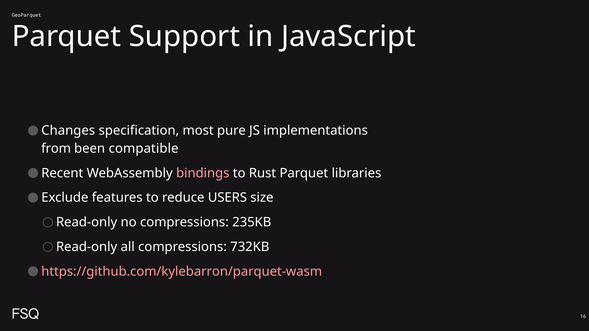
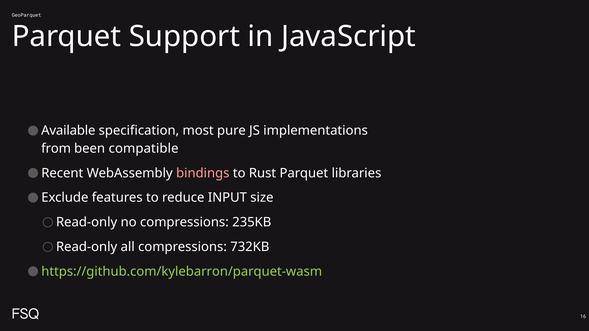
Changes: Changes -> Available
USERS: USERS -> INPUT
https://github.com/kylebarron/parquet-wasm colour: pink -> light green
